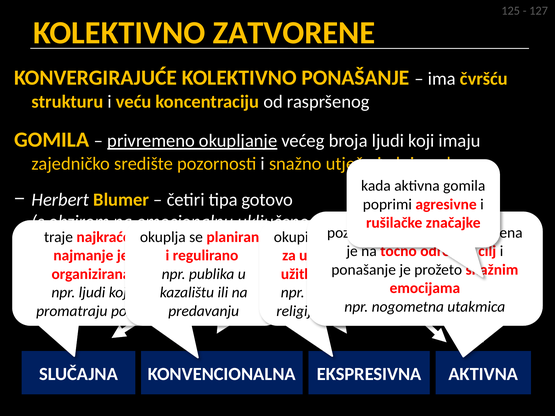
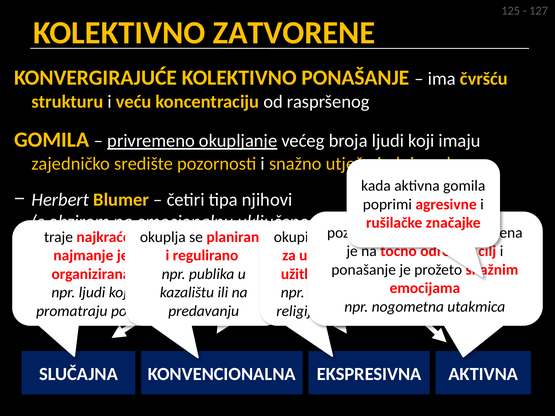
gotovo: gotovo -> njihovi
